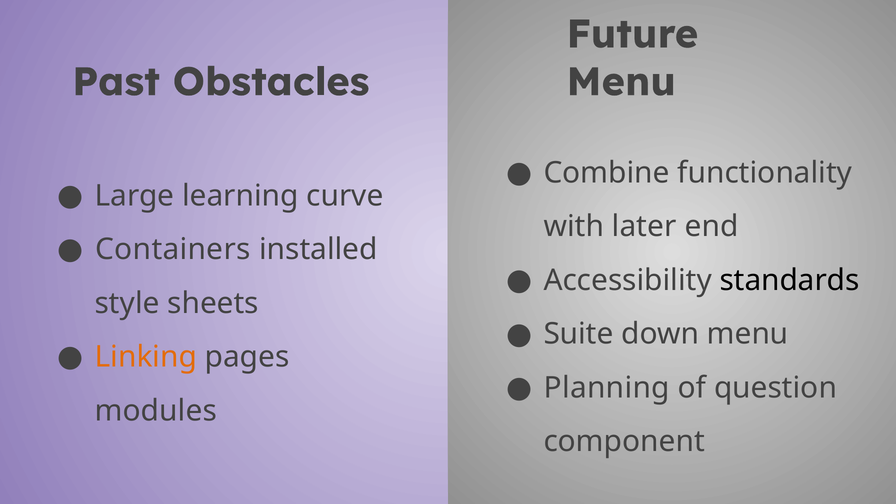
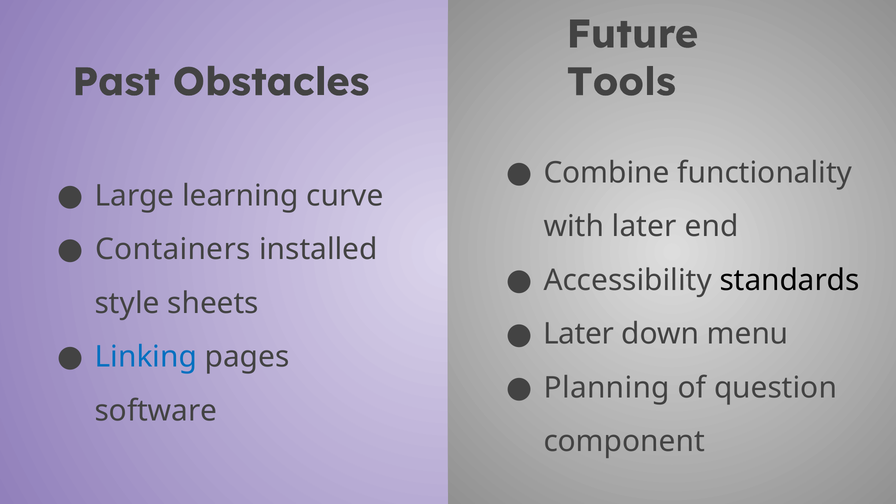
Menu at (621, 82): Menu -> Tools
Suite at (579, 334): Suite -> Later
Linking colour: orange -> blue
modules: modules -> software
